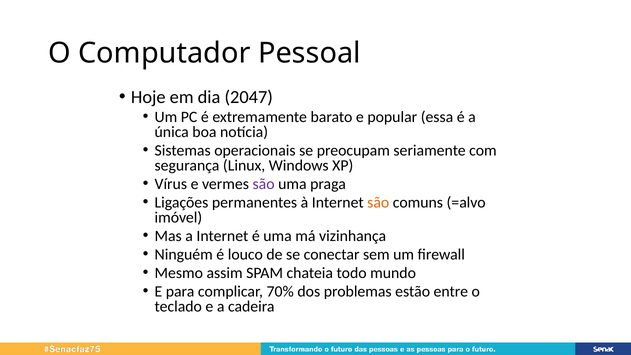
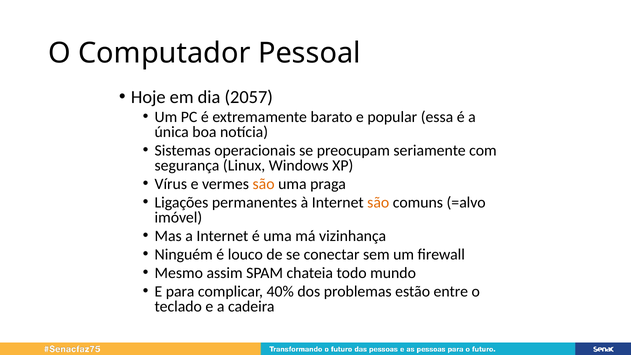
2047: 2047 -> 2057
são at (264, 184) colour: purple -> orange
70%: 70% -> 40%
